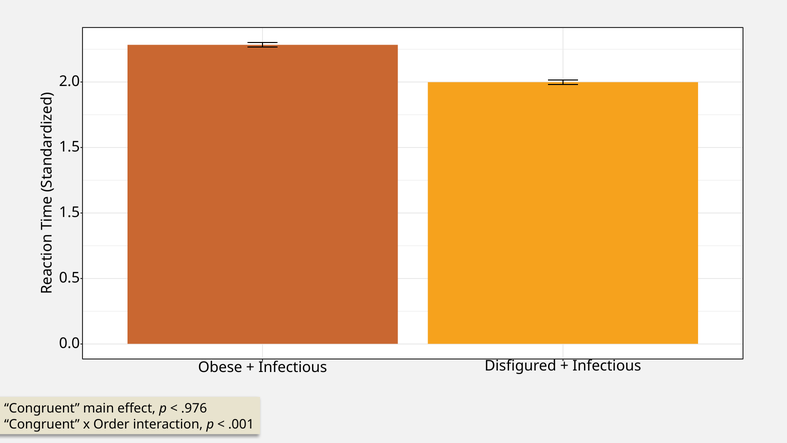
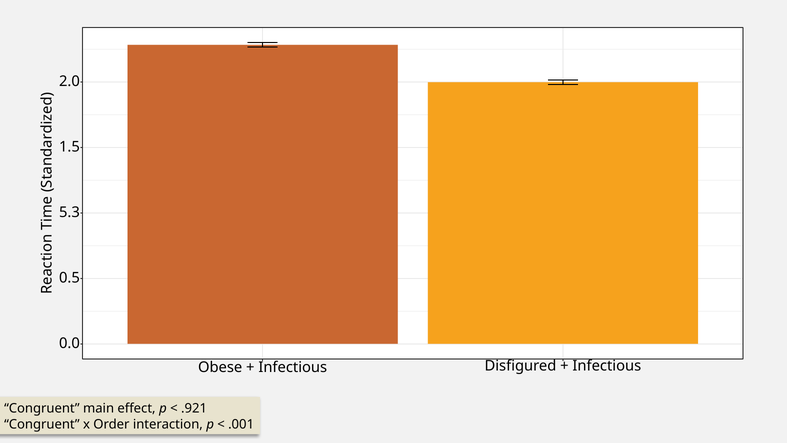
1.5 at (69, 212): 1.5 -> 5.3
.976: .976 -> .921
